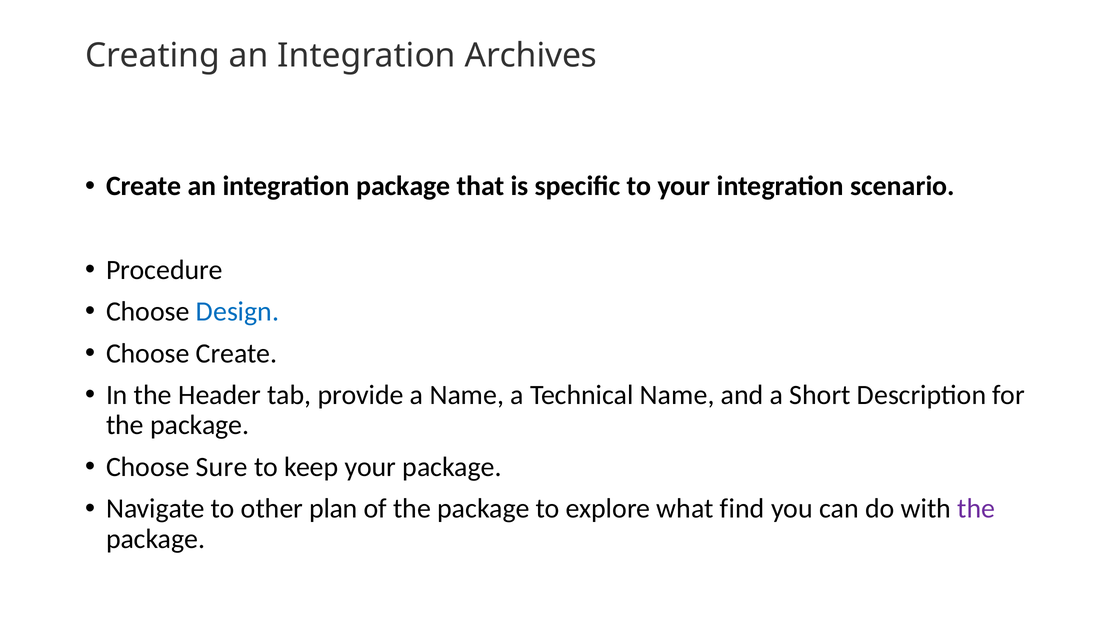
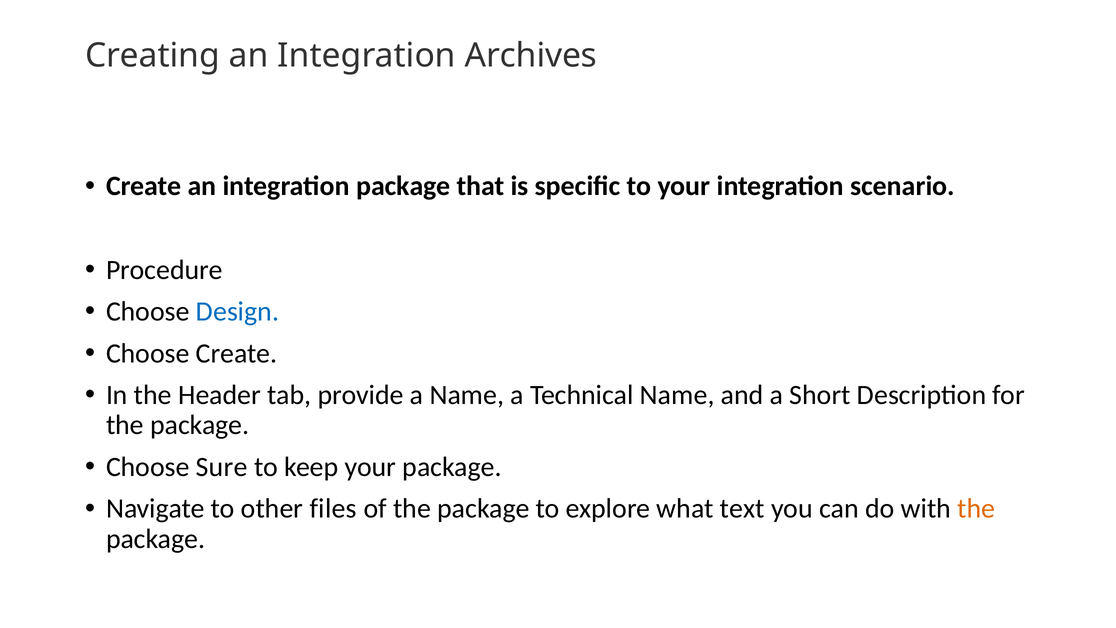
plan: plan -> files
find: find -> text
the at (976, 509) colour: purple -> orange
